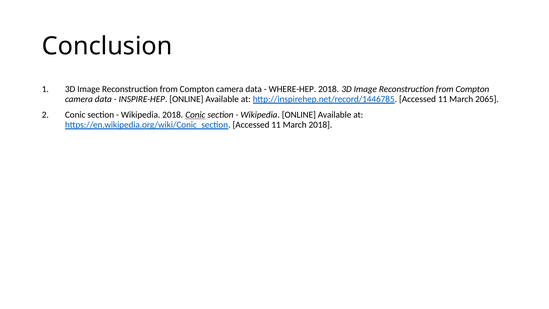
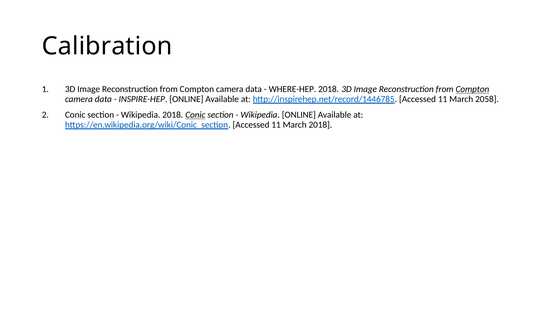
Conclusion: Conclusion -> Calibration
Compton at (472, 89) underline: none -> present
2065: 2065 -> 2058
